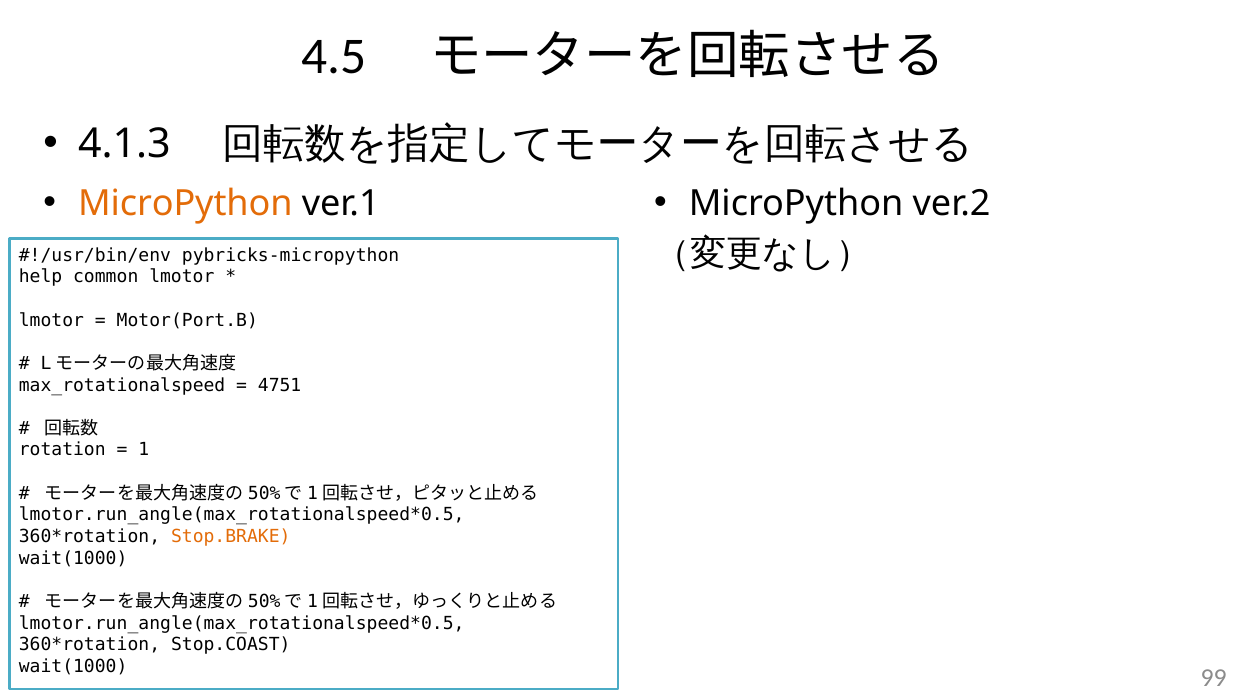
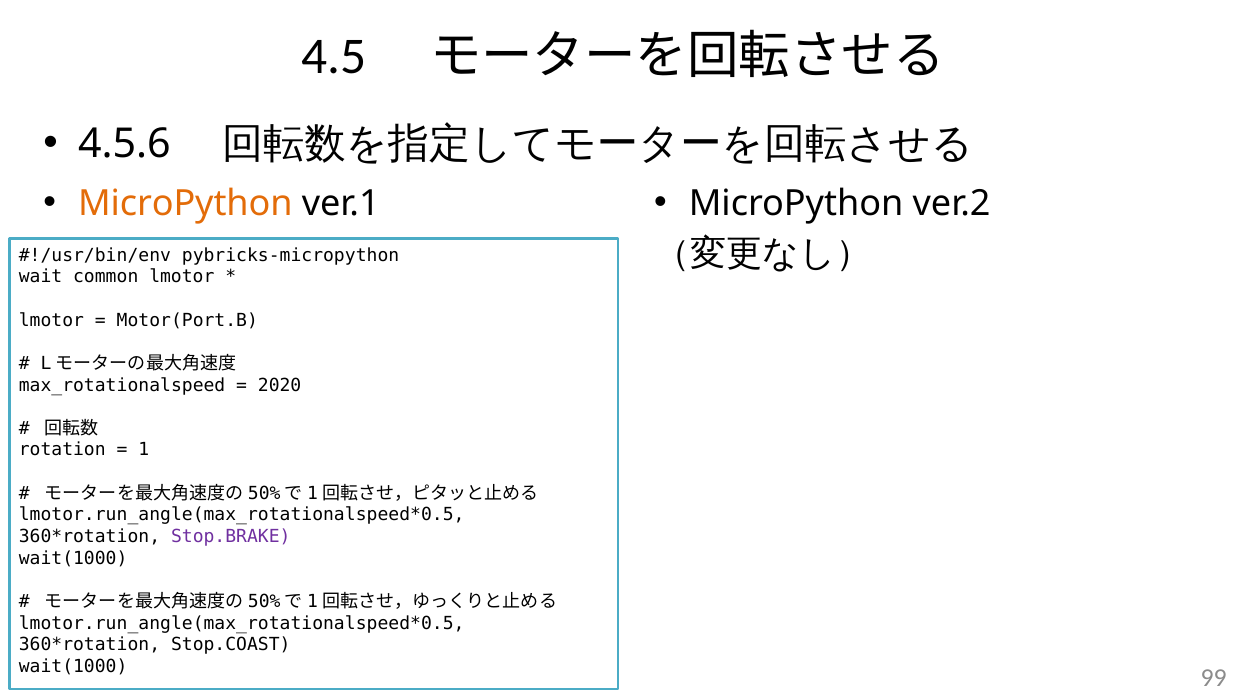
4.1.3: 4.1.3 -> 4.5.6
help: help -> wait
4751: 4751 -> 2020
Stop.BRAKE colour: orange -> purple
